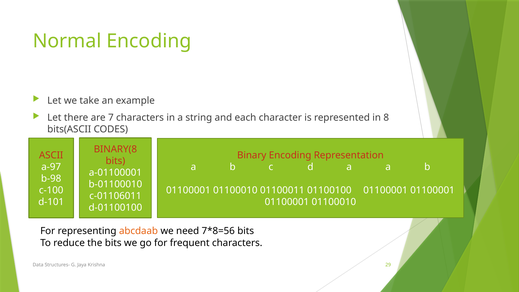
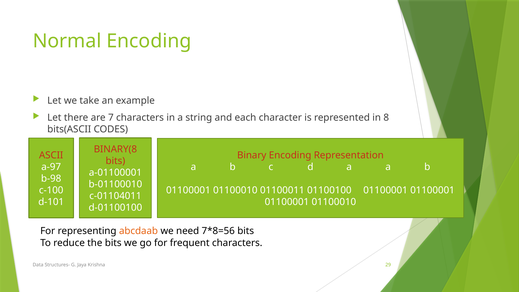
c-01106011: c-01106011 -> c-01104011
